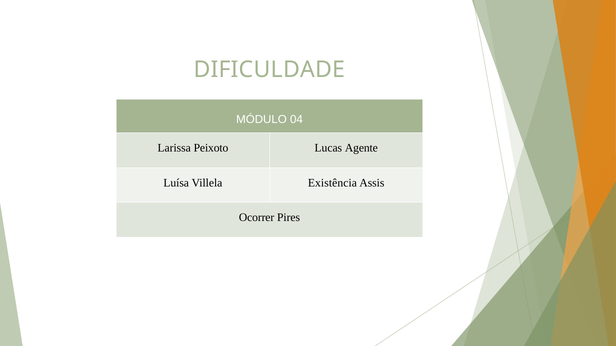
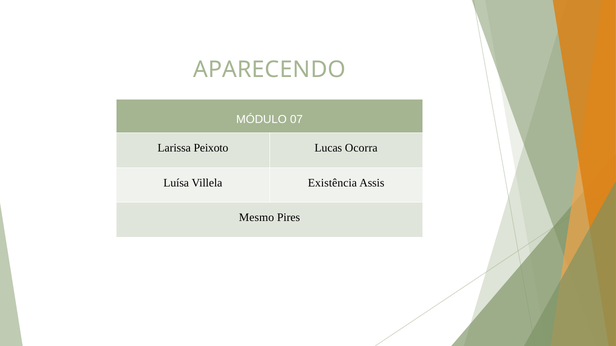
DIFICULDADE: DIFICULDADE -> APARECENDO
04: 04 -> 07
Agente: Agente -> Ocorra
Ocorrer: Ocorrer -> Mesmo
